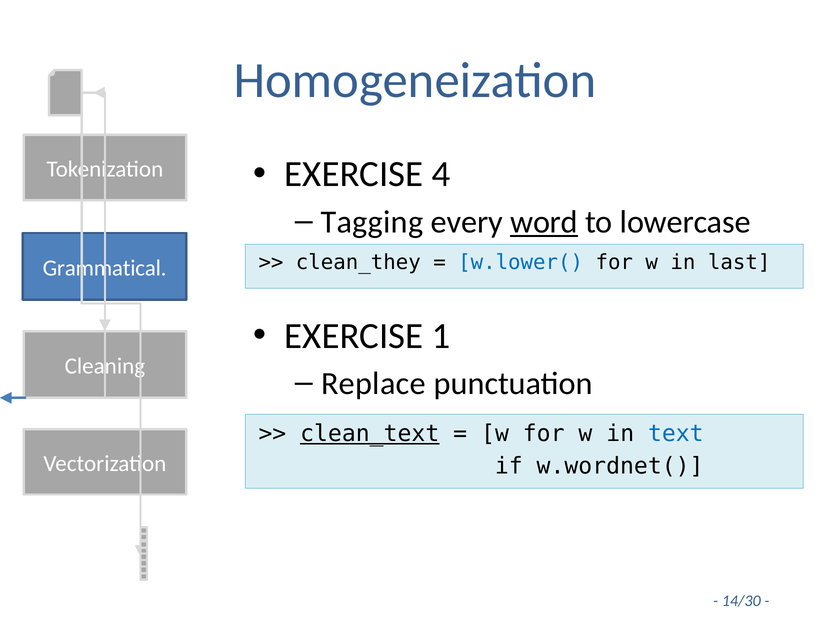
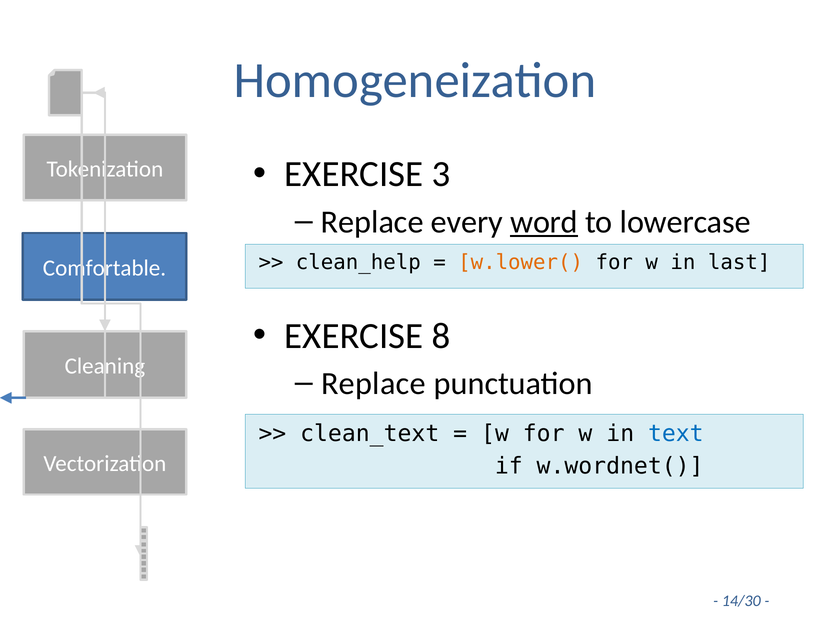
4: 4 -> 3
Tagging at (372, 222): Tagging -> Replace
clean_they: clean_they -> clean_help
w.lower( colour: blue -> orange
Grammatical: Grammatical -> Comfortable
1: 1 -> 8
clean_text underline: present -> none
